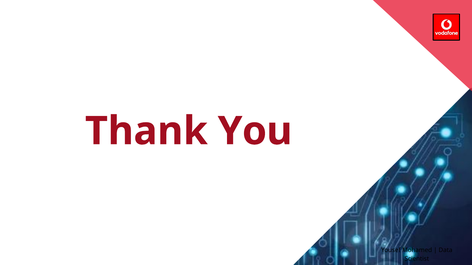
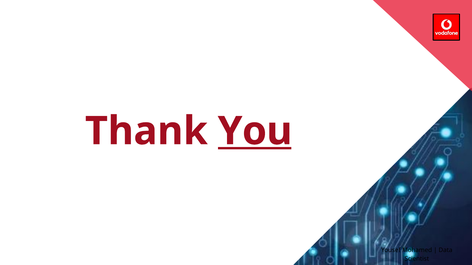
You underline: none -> present
